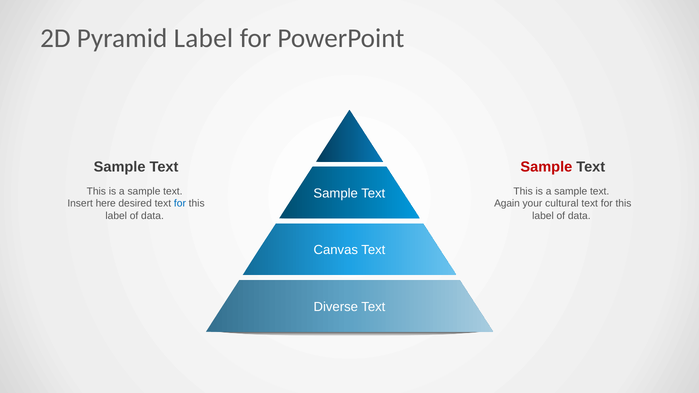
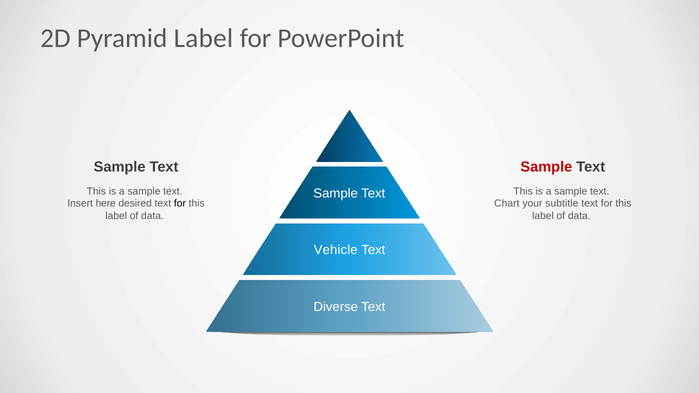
for at (180, 204) colour: blue -> black
Again: Again -> Chart
cultural: cultural -> subtitle
Canvas: Canvas -> Vehicle
